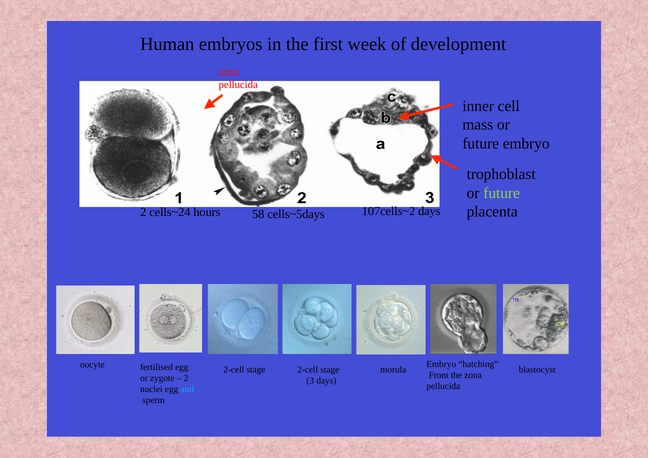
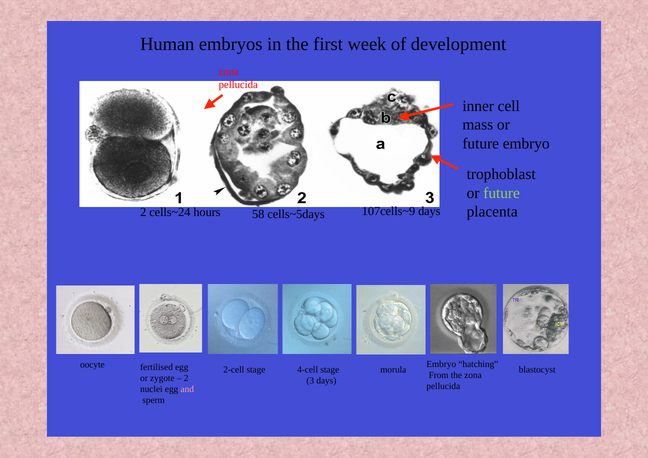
107cells~2: 107cells~2 -> 107cells~9
stage 2-cell: 2-cell -> 4-cell
and colour: light blue -> pink
